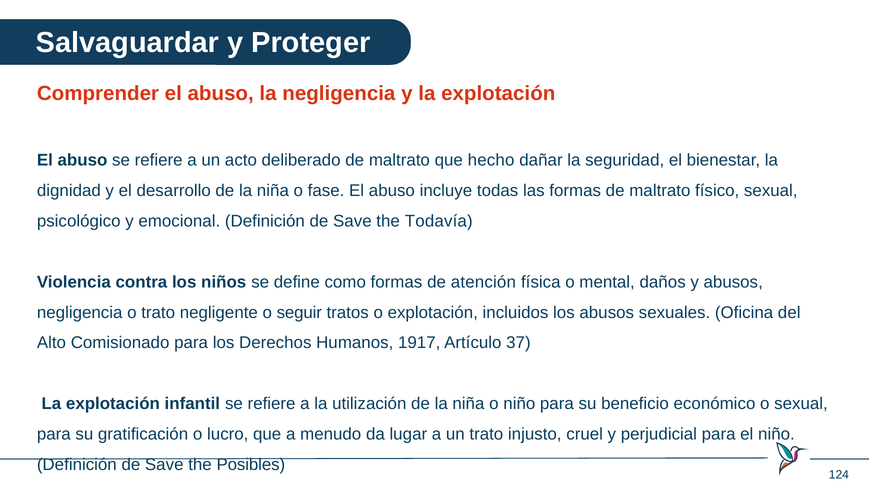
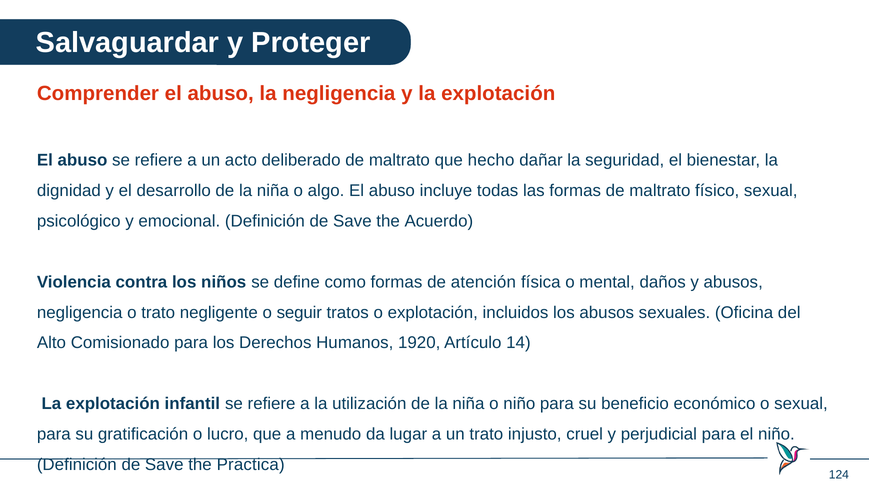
fase: fase -> algo
Todavía: Todavía -> Acuerdo
1917: 1917 -> 1920
37: 37 -> 14
Posibles: Posibles -> Practica
